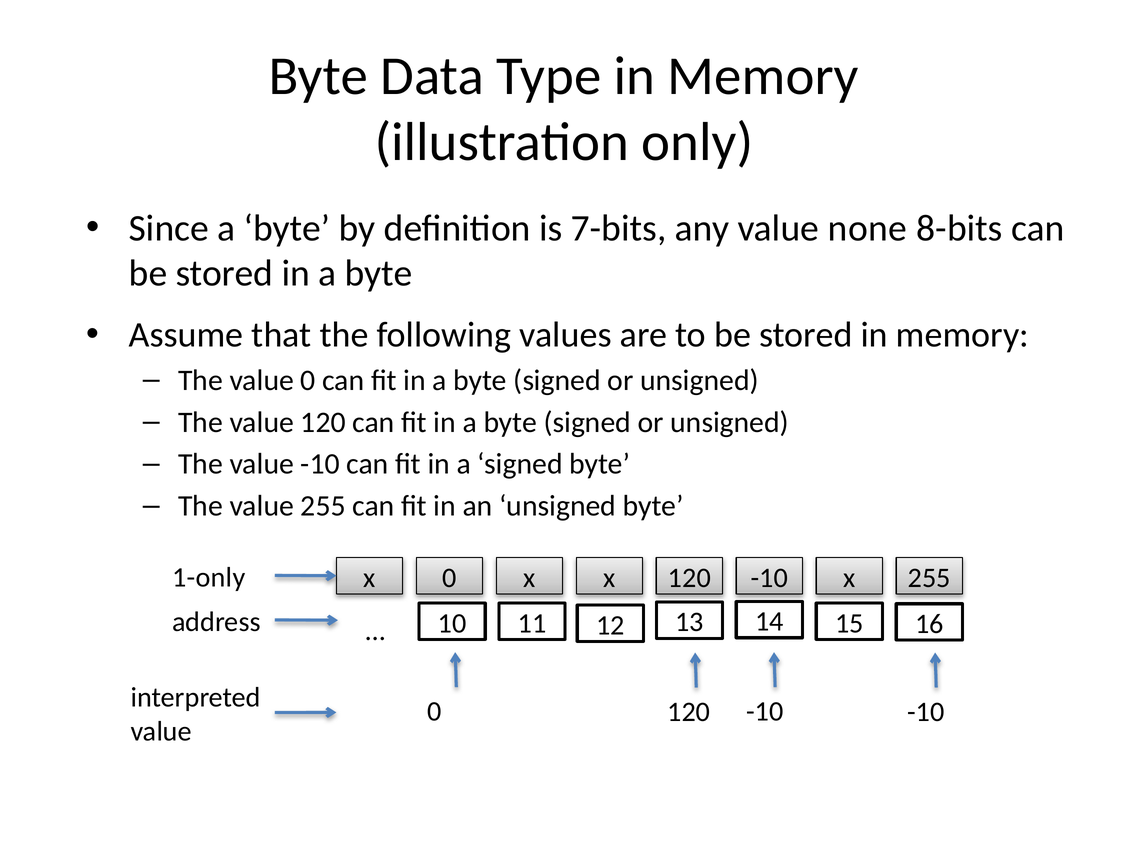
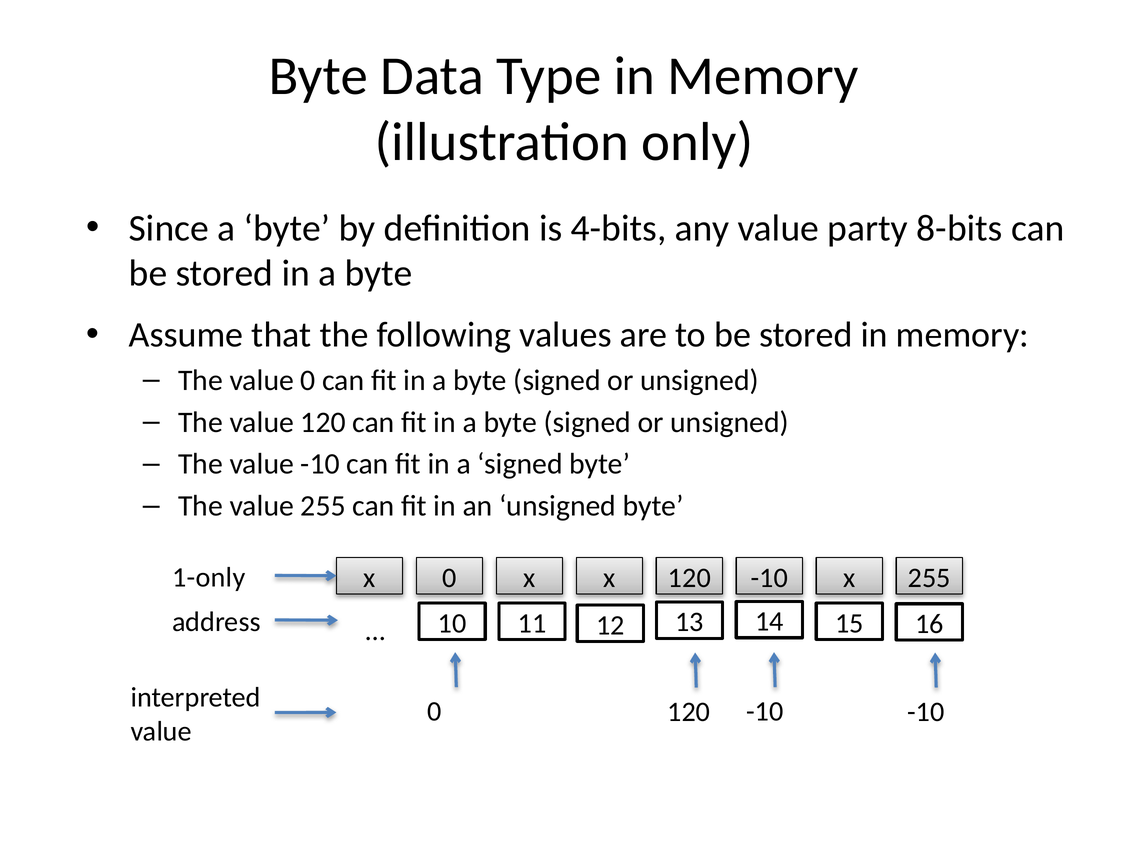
7-bits: 7-bits -> 4-bits
none: none -> party
